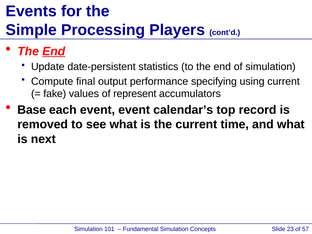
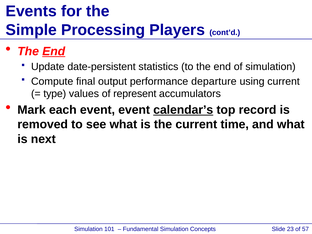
specifying: specifying -> departure
fake: fake -> type
Base: Base -> Mark
calendar’s underline: none -> present
